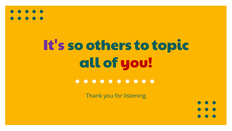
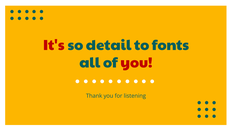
It's colour: purple -> red
others: others -> detail
topic: topic -> fonts
